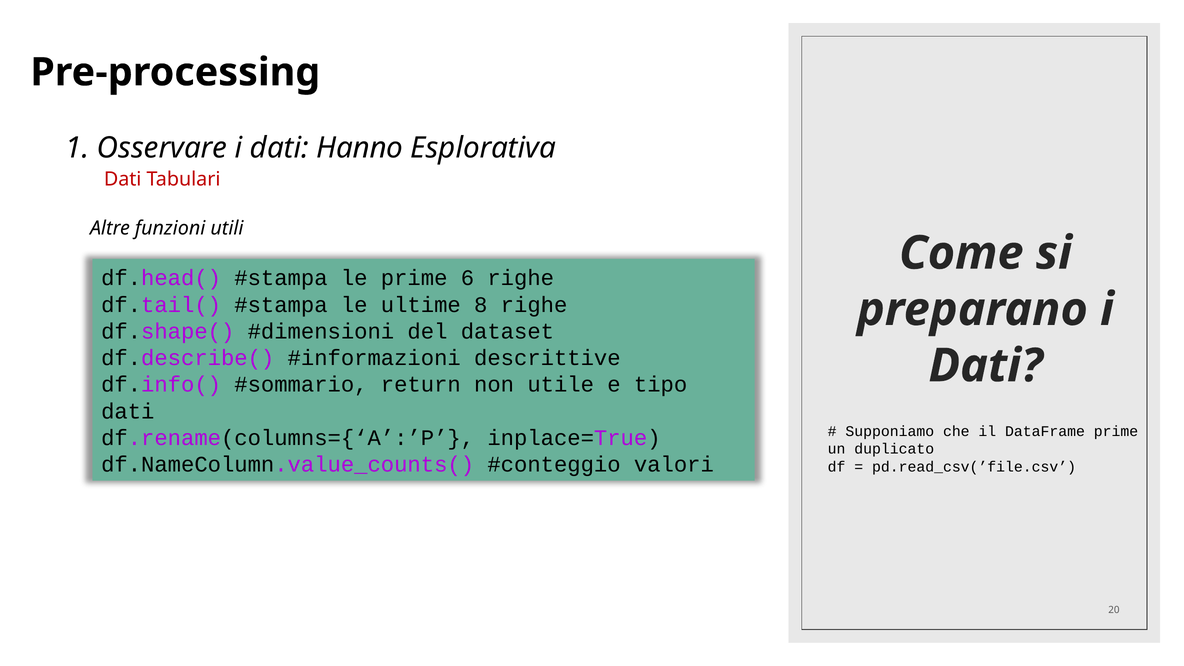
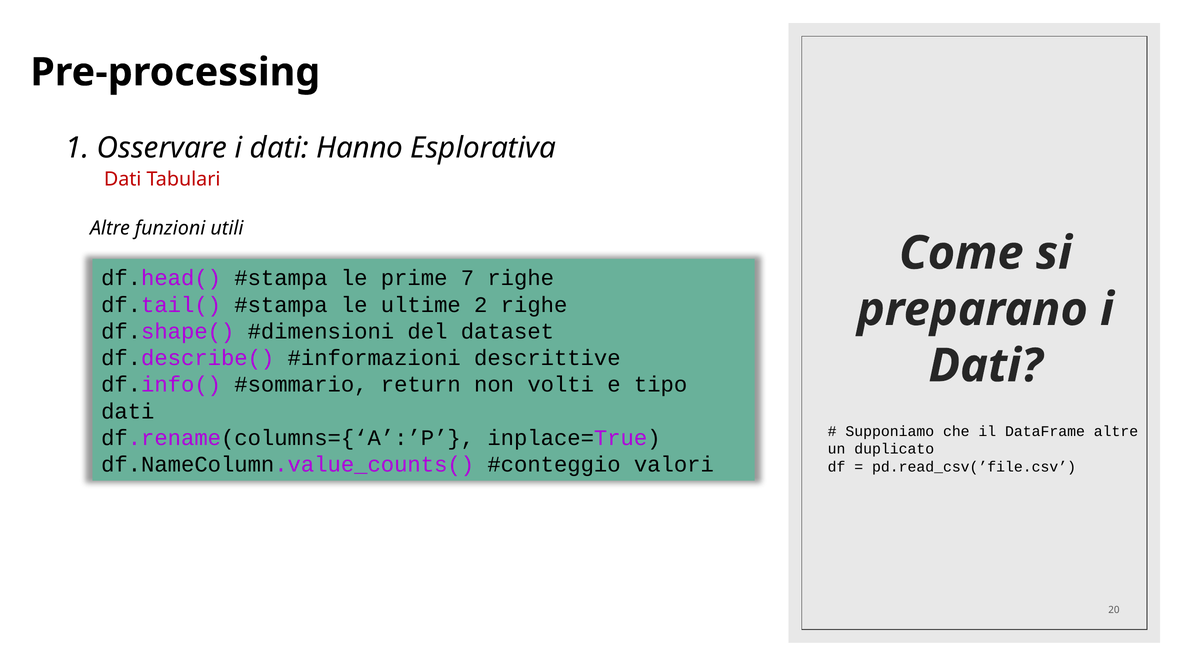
6: 6 -> 7
8: 8 -> 2
utile: utile -> volti
DataFrame prime: prime -> altre
